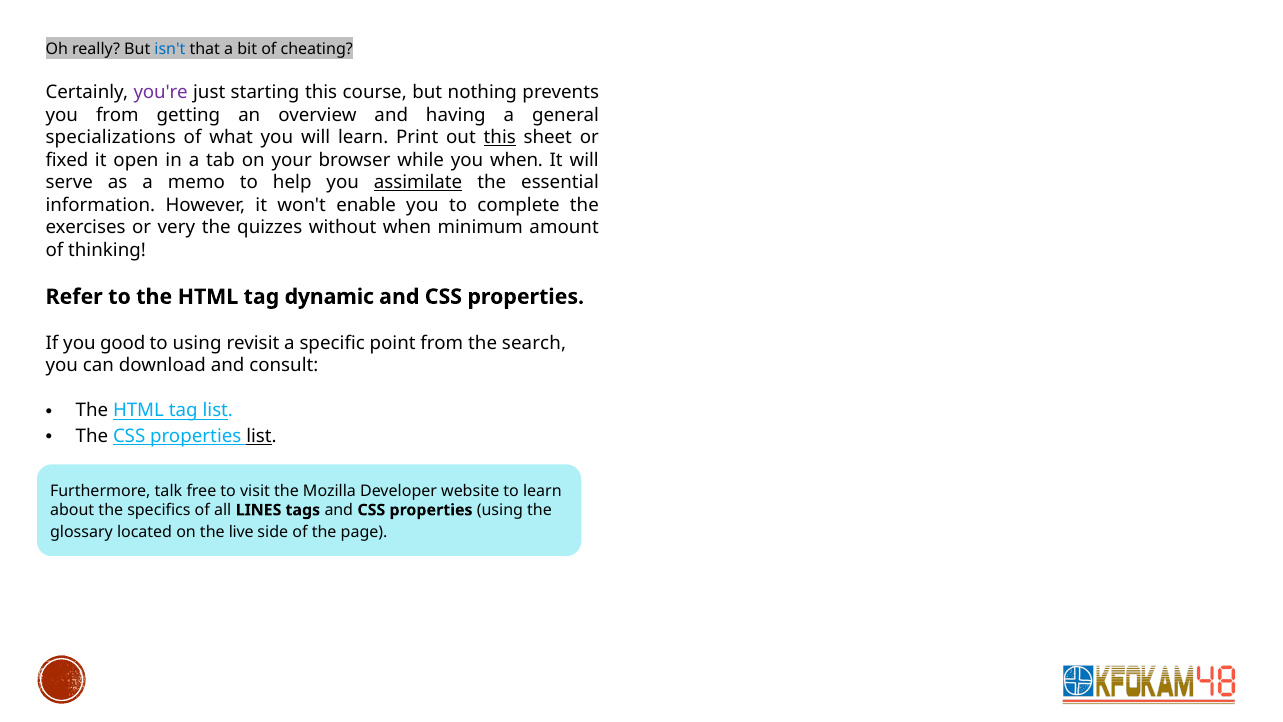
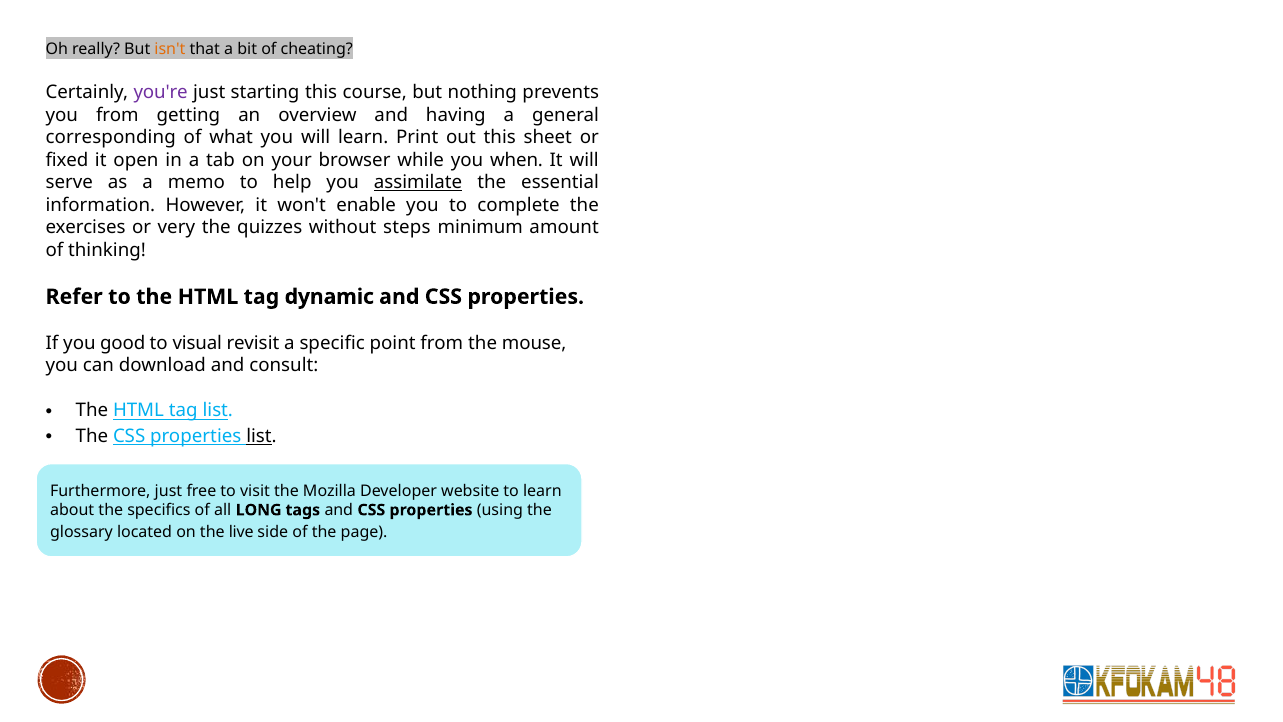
isn't colour: blue -> orange
specializations: specializations -> corresponding
this at (500, 138) underline: present -> none
without when: when -> steps
to using: using -> visual
search: search -> mouse
Furthermore talk: talk -> just
LINES: LINES -> LONG
